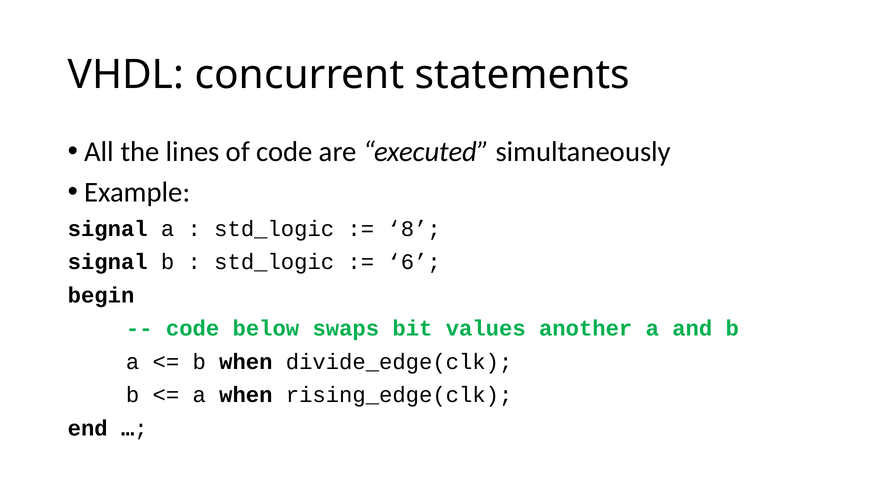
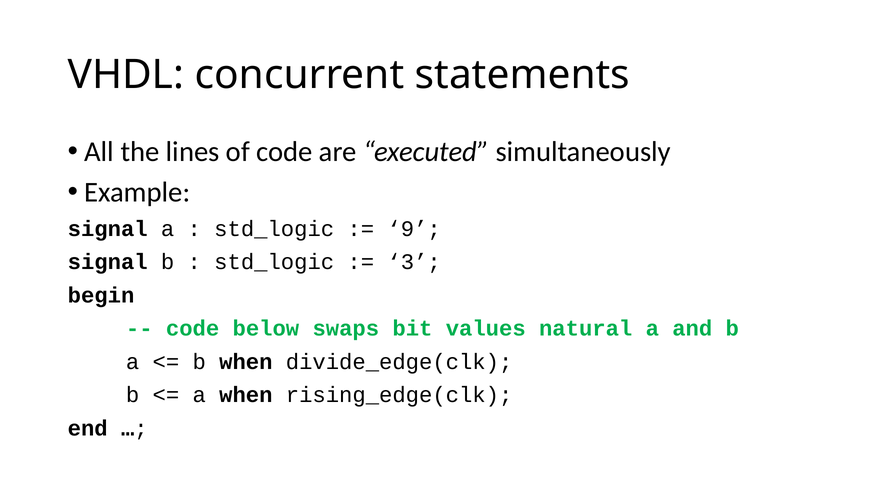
8: 8 -> 9
6: 6 -> 3
another: another -> natural
